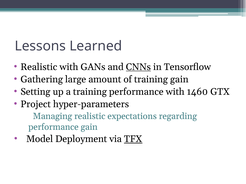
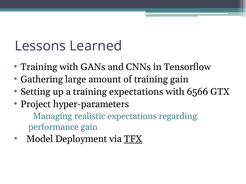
Realistic at (39, 67): Realistic -> Training
CNNs underline: present -> none
training performance: performance -> expectations
1460: 1460 -> 6566
